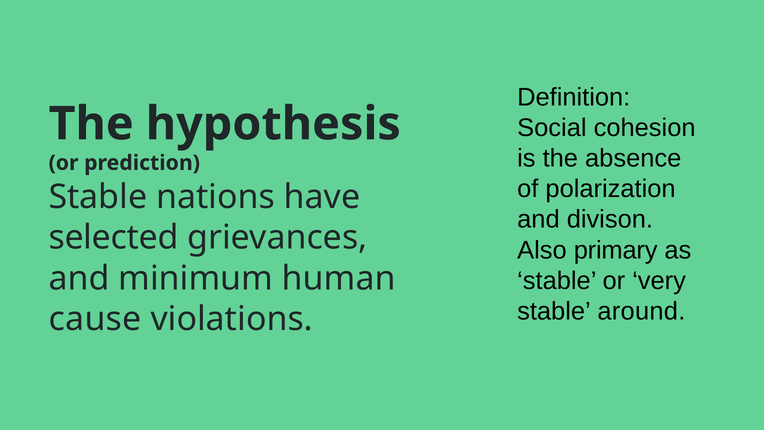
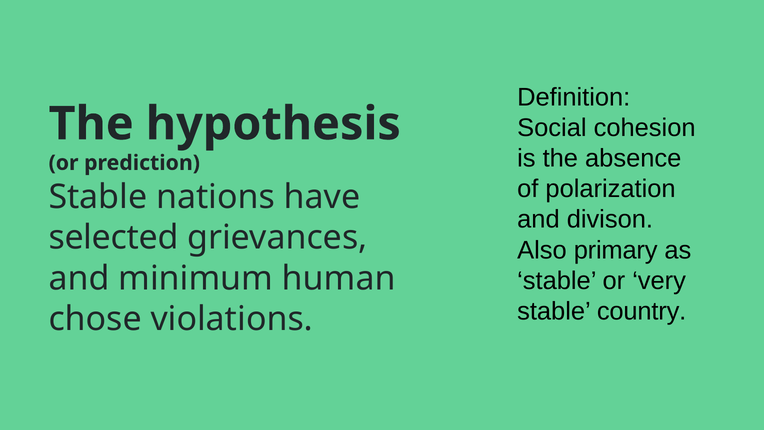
around: around -> country
cause: cause -> chose
